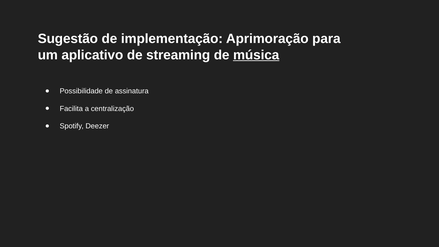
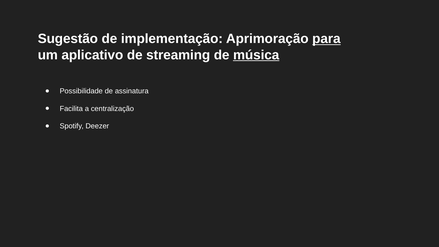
para underline: none -> present
